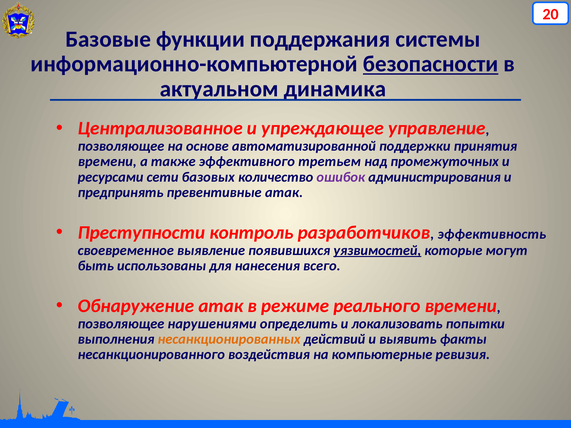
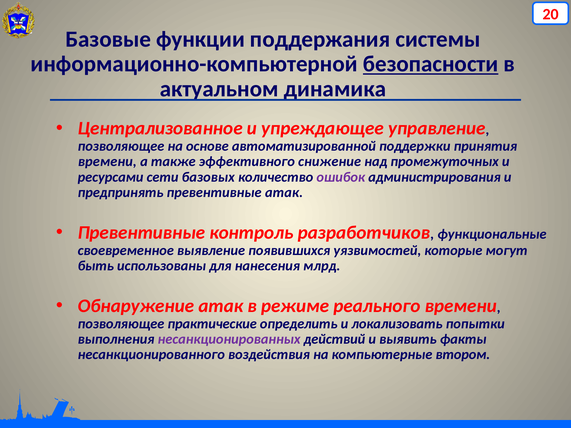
третьем: третьем -> снижение
Преступности at (141, 233): Преступности -> Превентивные
эффективность: эффективность -> функциональные
уязвимостей underline: present -> none
всего: всего -> млрд
нарушениями: нарушениями -> практические
несанкционированных colour: orange -> purple
ревизия: ревизия -> втором
